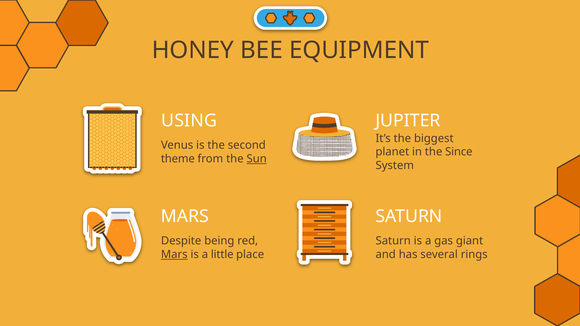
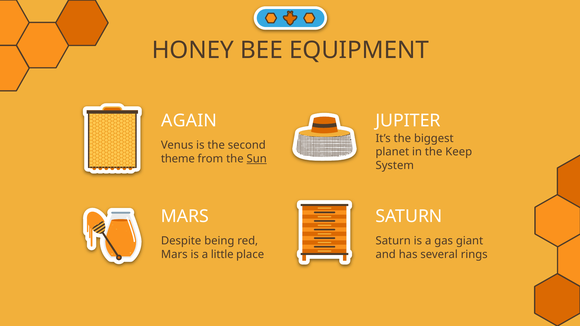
USING: USING -> AGAIN
Since: Since -> Keep
Mars at (174, 255) underline: present -> none
